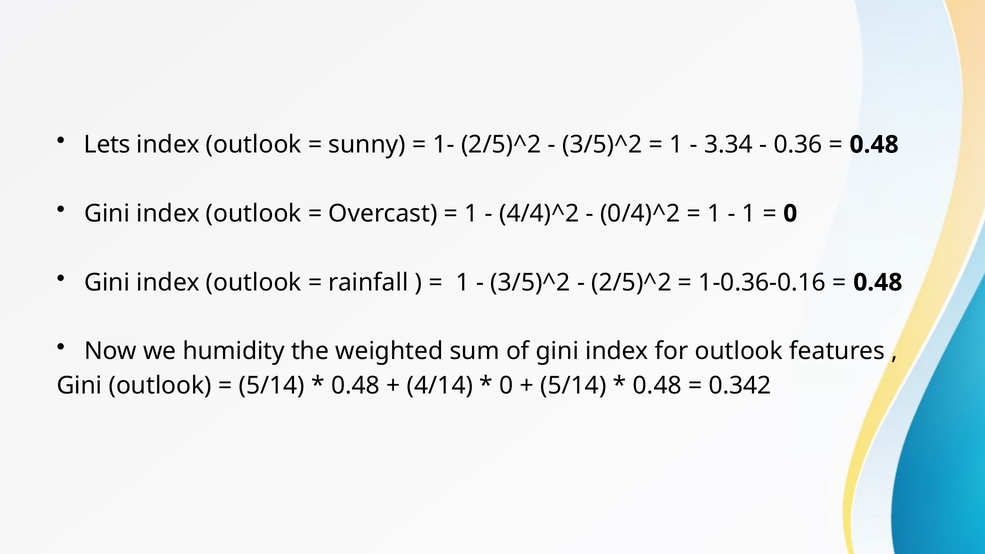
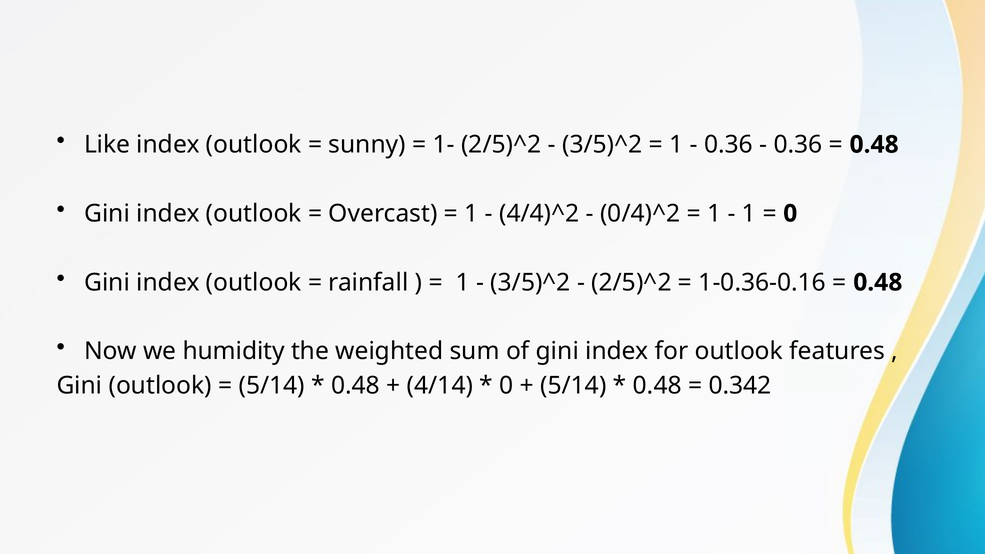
Lets: Lets -> Like
3.34 at (728, 145): 3.34 -> 0.36
